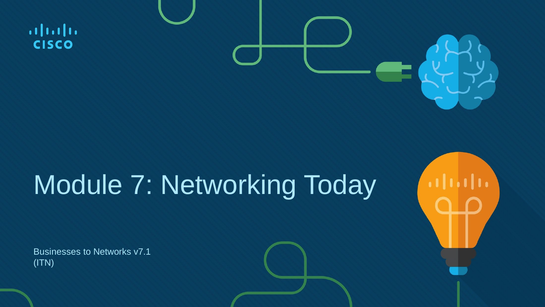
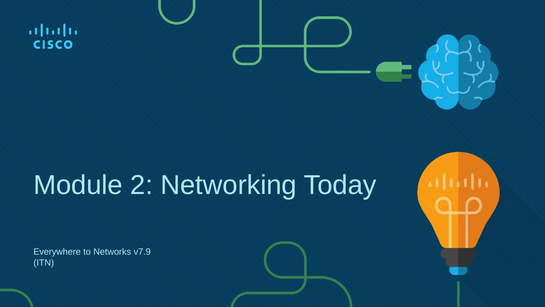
7: 7 -> 2
Businesses: Businesses -> Everywhere
v7.1: v7.1 -> v7.9
